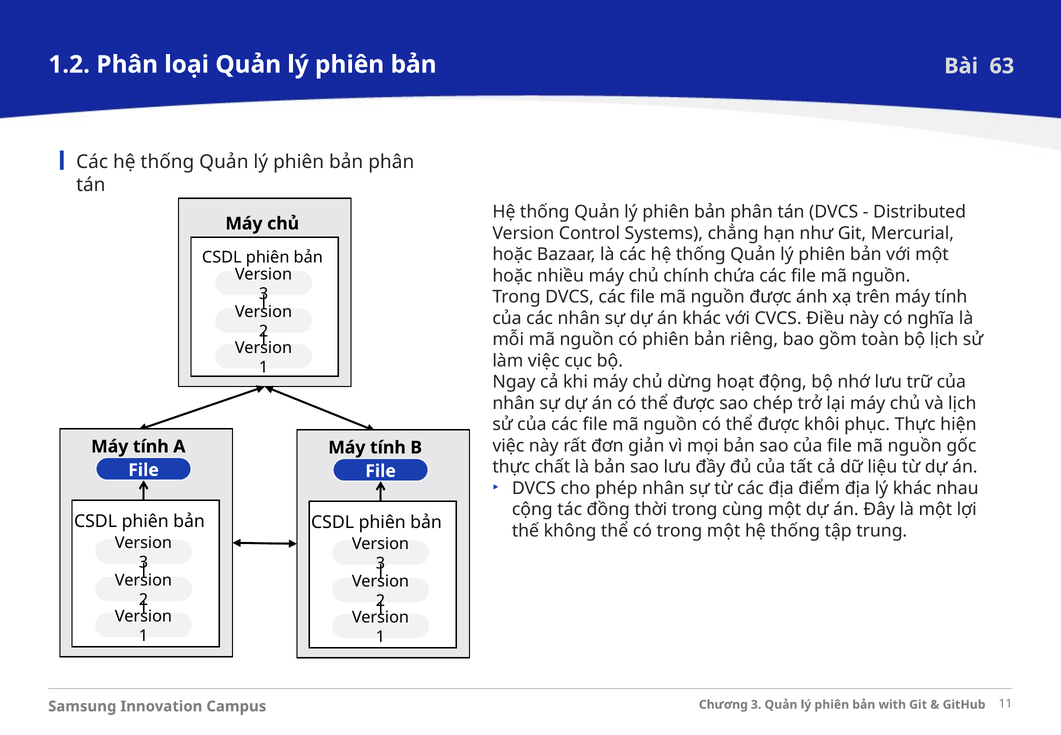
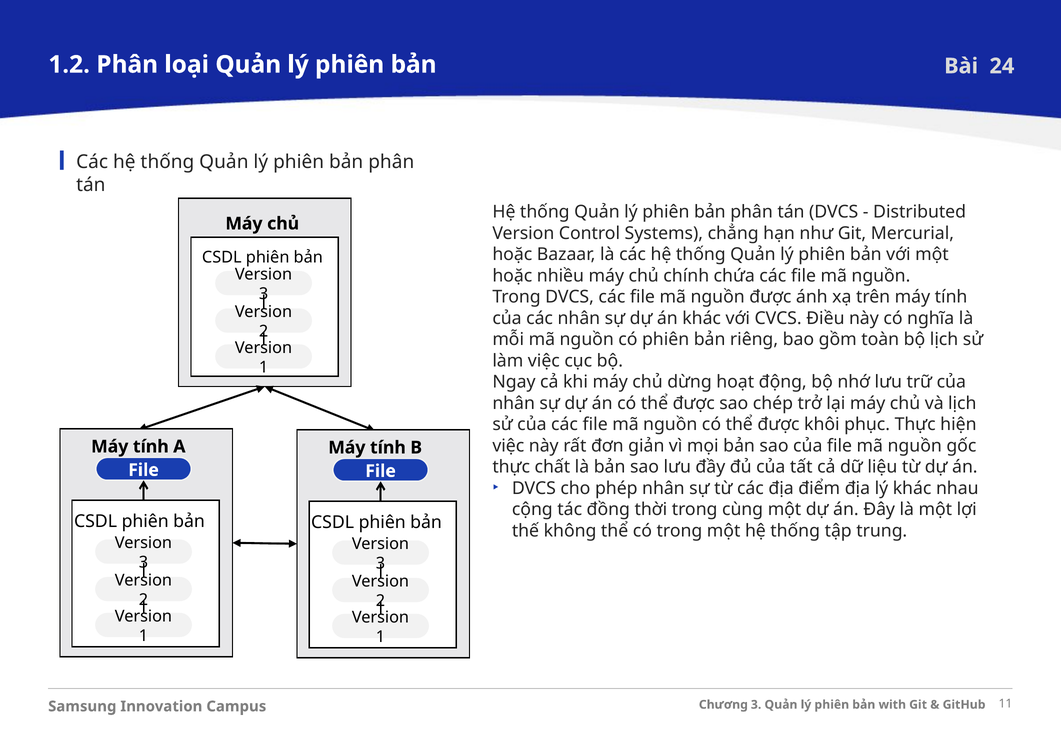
63: 63 -> 24
